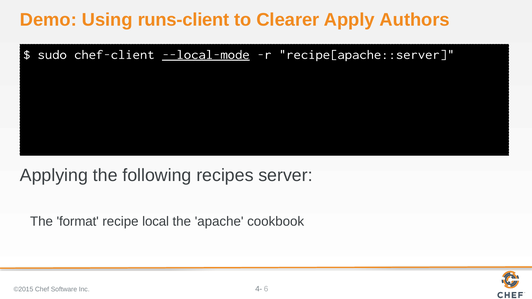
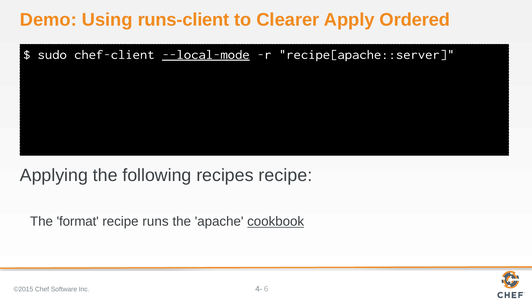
Authors: Authors -> Ordered
recipes server: server -> recipe
local: local -> runs
cookbook underline: none -> present
